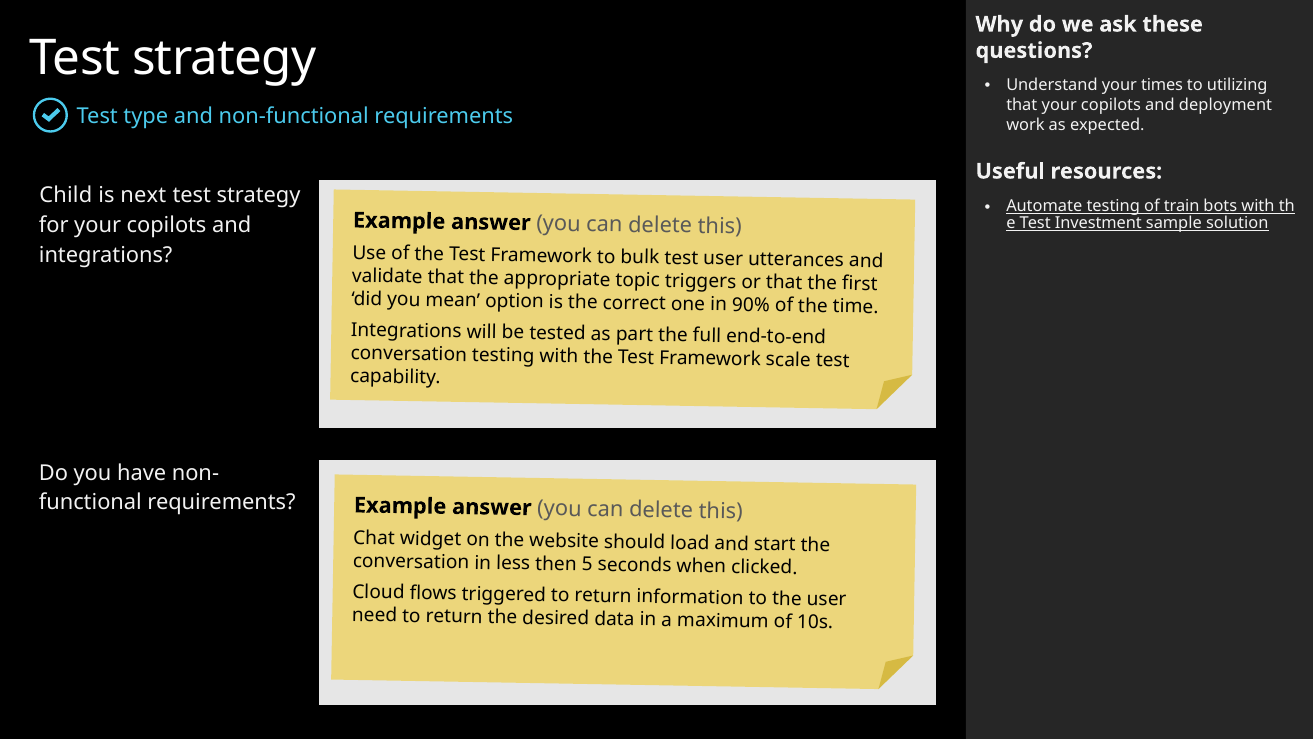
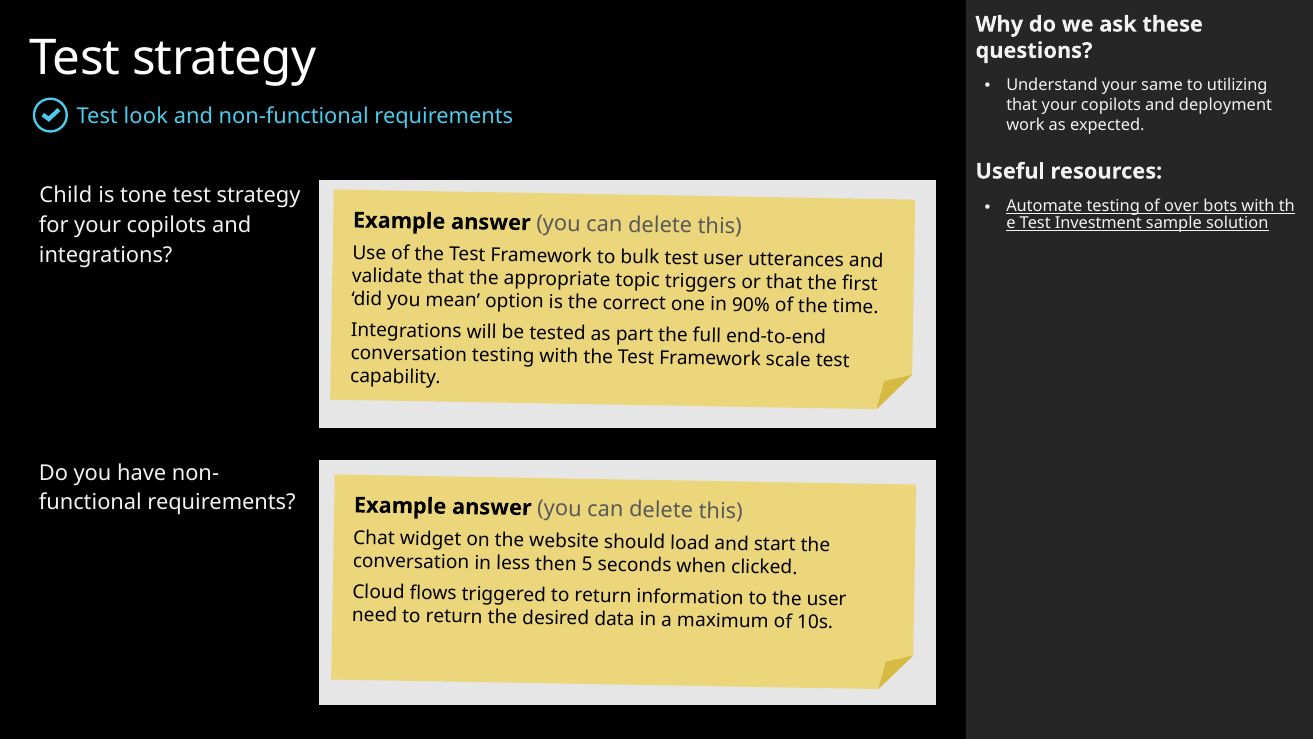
times: times -> same
type: type -> look
next: next -> tone
train: train -> over
